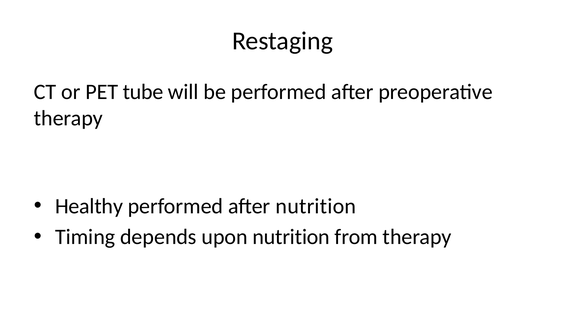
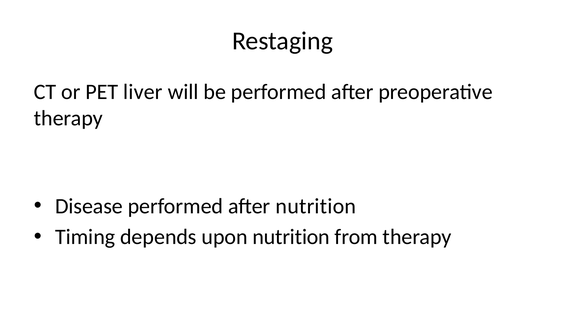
tube: tube -> liver
Healthy: Healthy -> Disease
